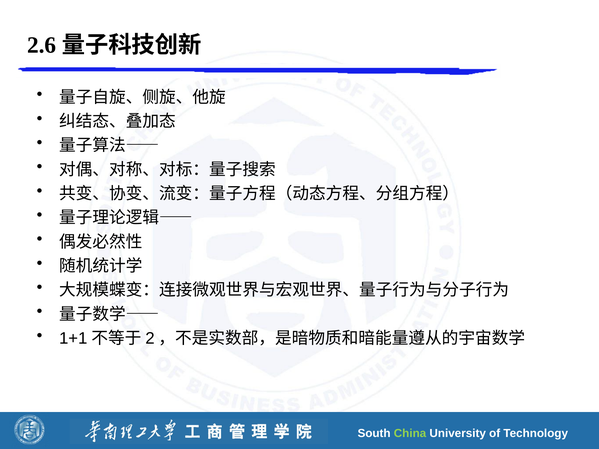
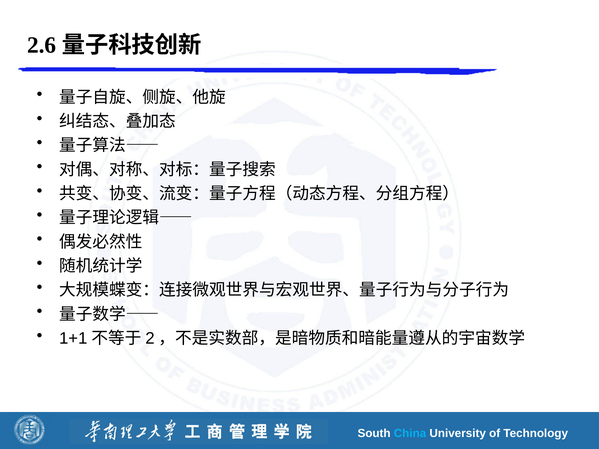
China colour: light green -> light blue
